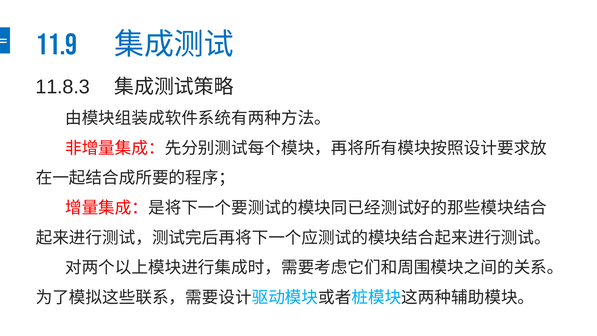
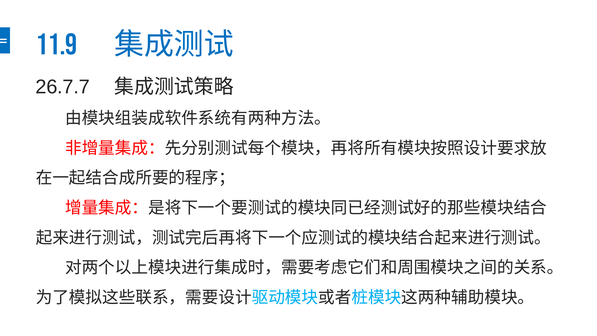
11.8.3: 11.8.3 -> 26.7.7
